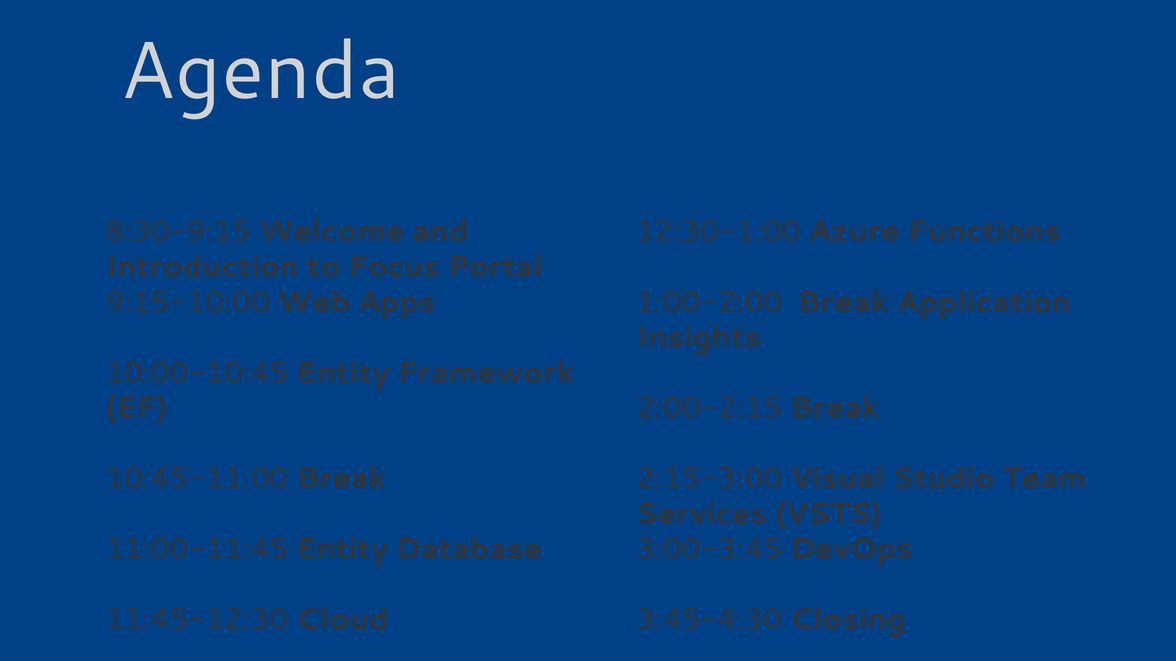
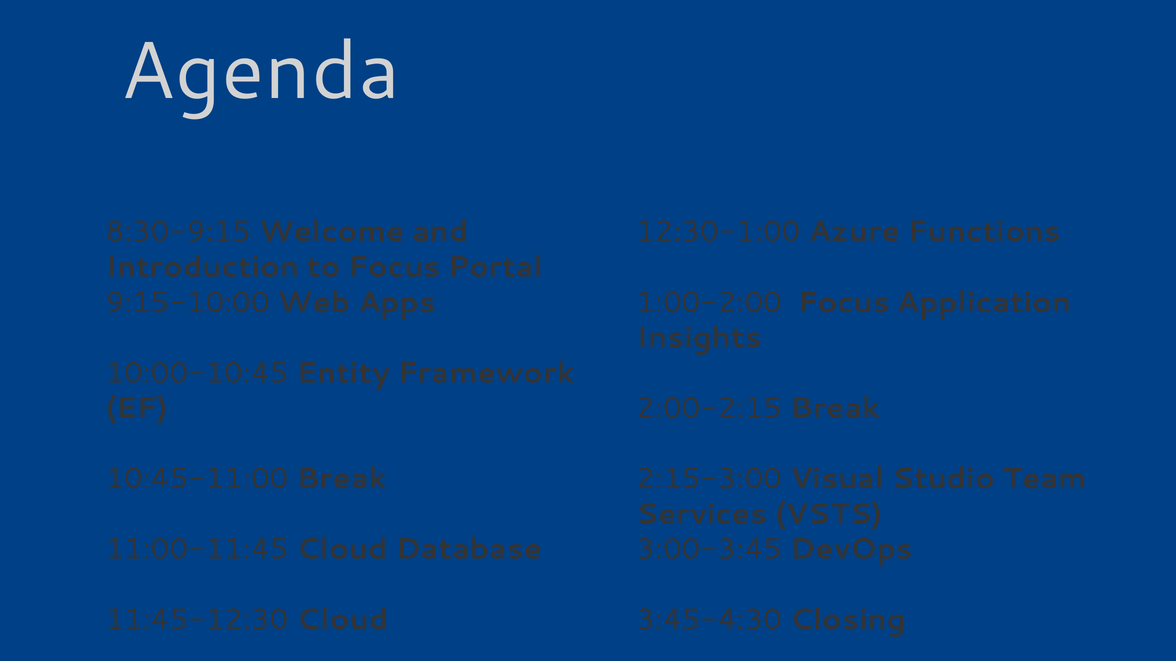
1:00-2:00 Break: Break -> Focus
11:00-11:45 Entity: Entity -> Cloud
